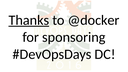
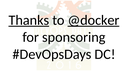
@docker underline: none -> present
